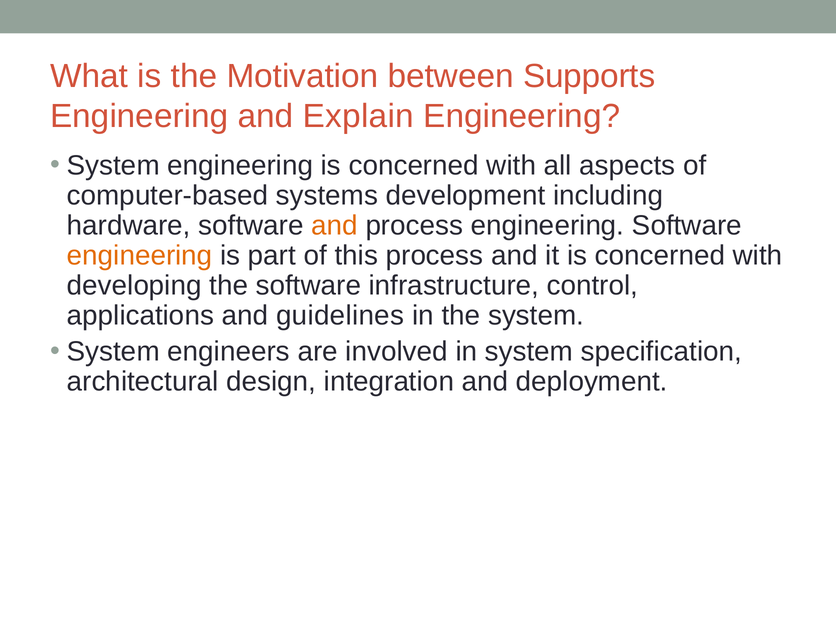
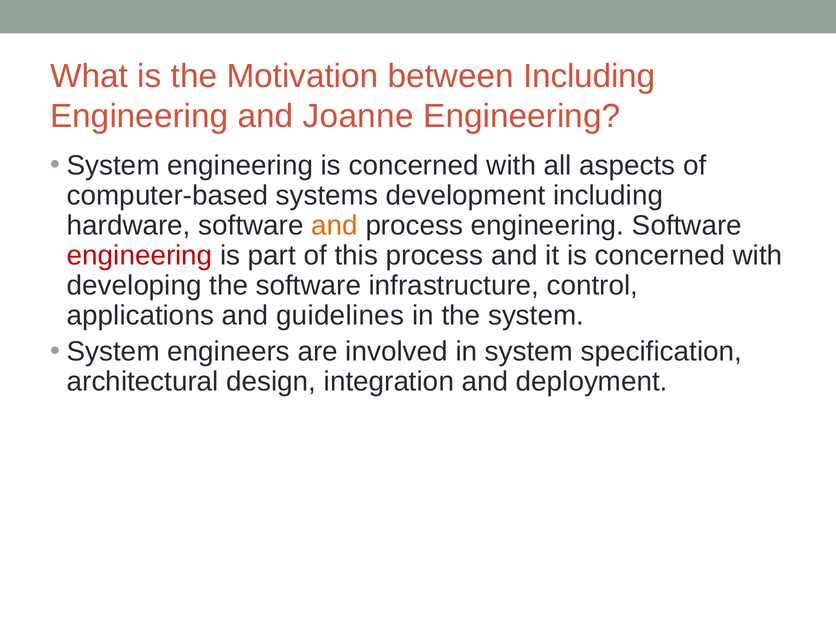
between Supports: Supports -> Including
Explain: Explain -> Joanne
engineering at (140, 256) colour: orange -> red
